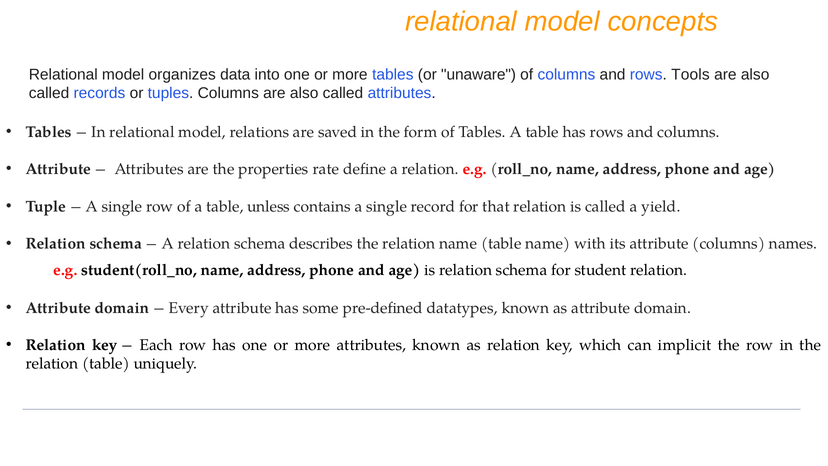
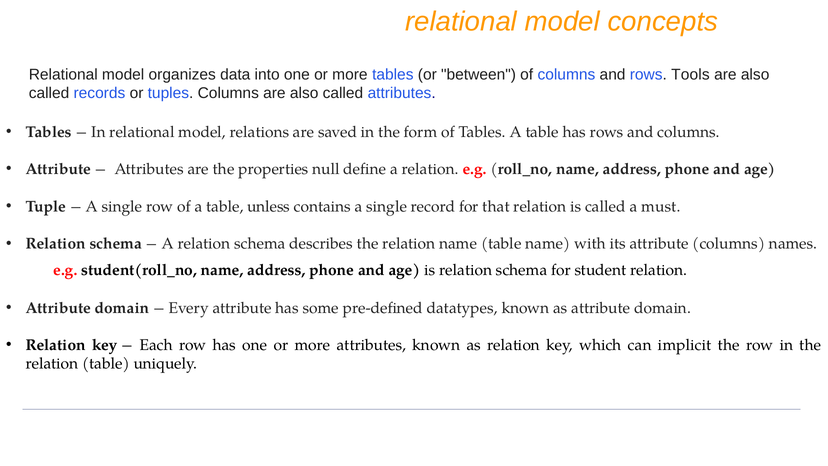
unaware: unaware -> between
rate: rate -> null
yield: yield -> must
